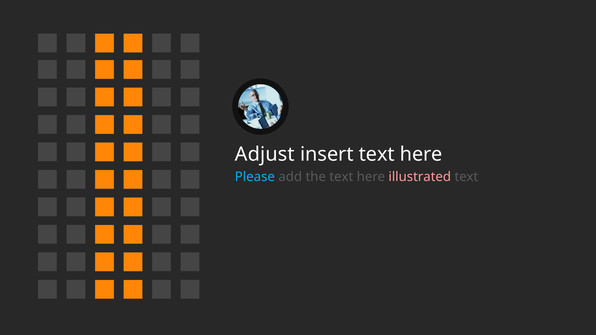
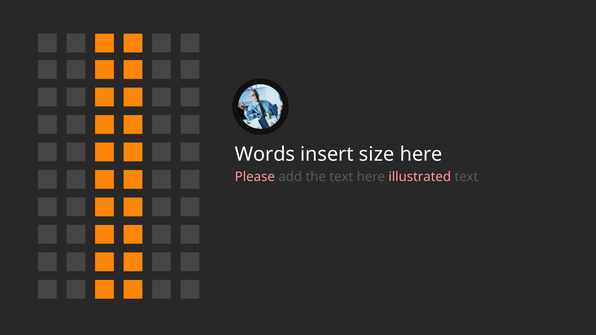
Adjust: Adjust -> Words
insert text: text -> size
Please colour: light blue -> pink
